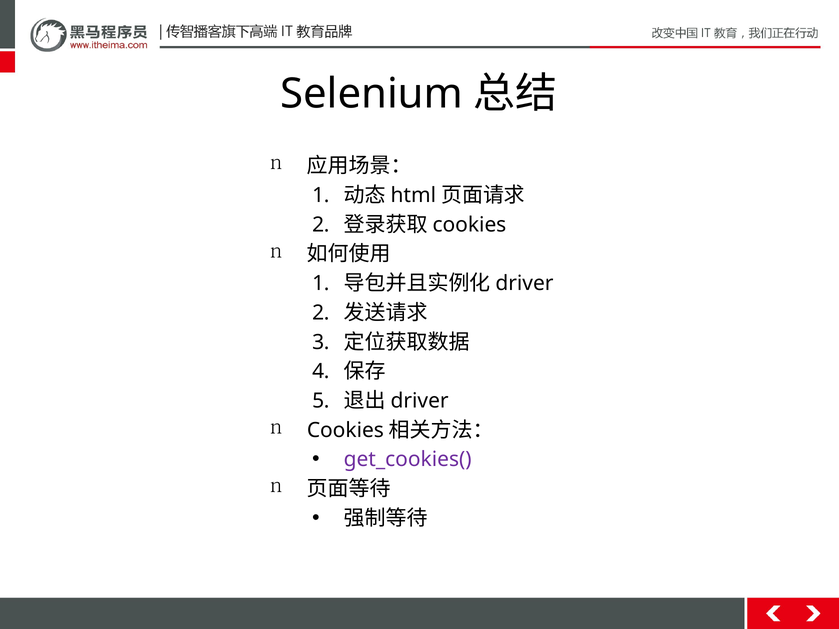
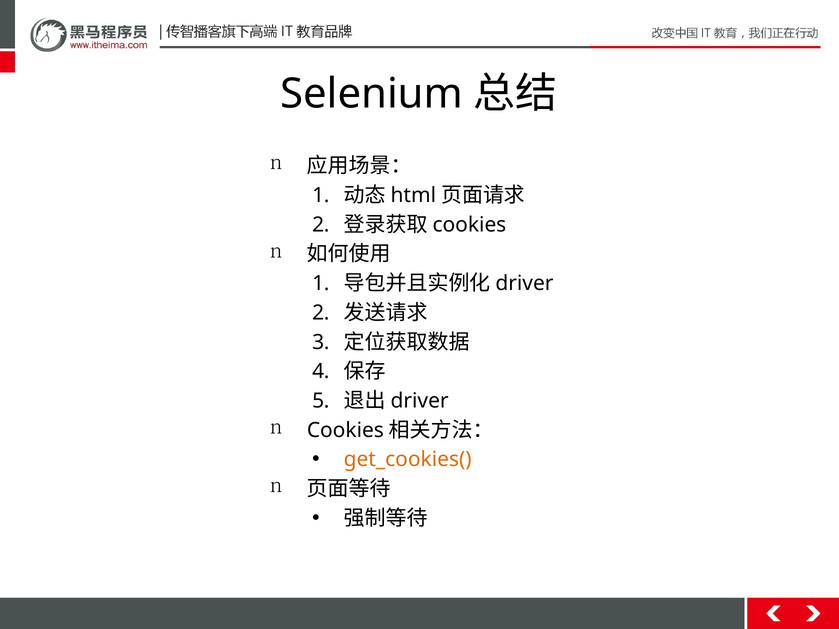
get_cookies( colour: purple -> orange
